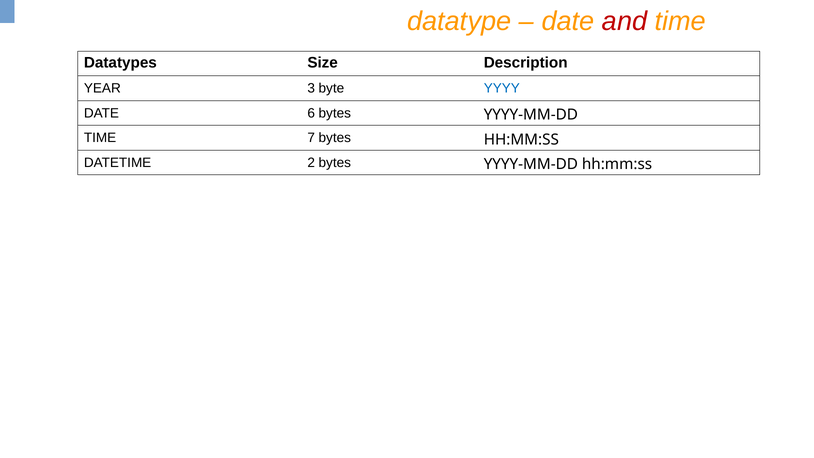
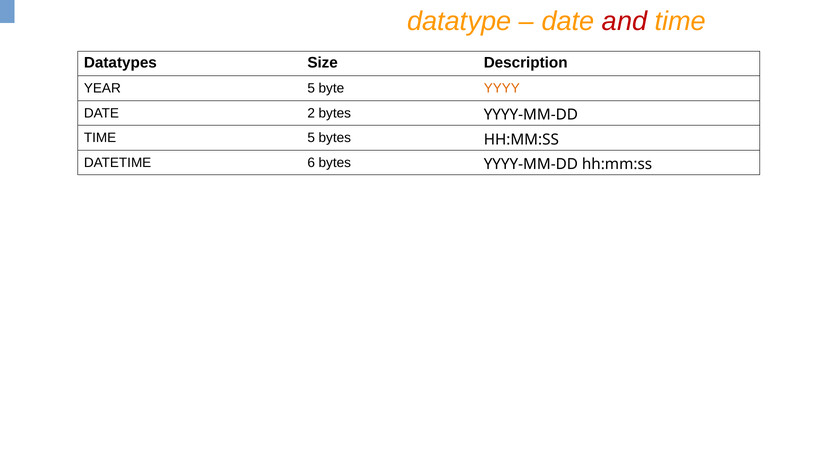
YEAR 3: 3 -> 5
YYYY colour: blue -> orange
6: 6 -> 2
TIME 7: 7 -> 5
2: 2 -> 6
